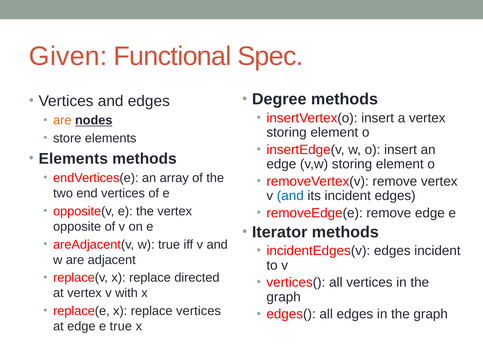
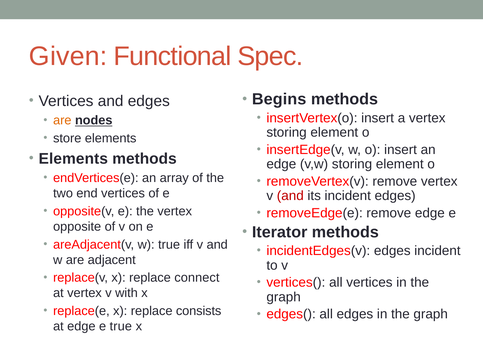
Degree: Degree -> Begins
and at (290, 196) colour: blue -> red
directed: directed -> connect
replace vertices: vertices -> consists
